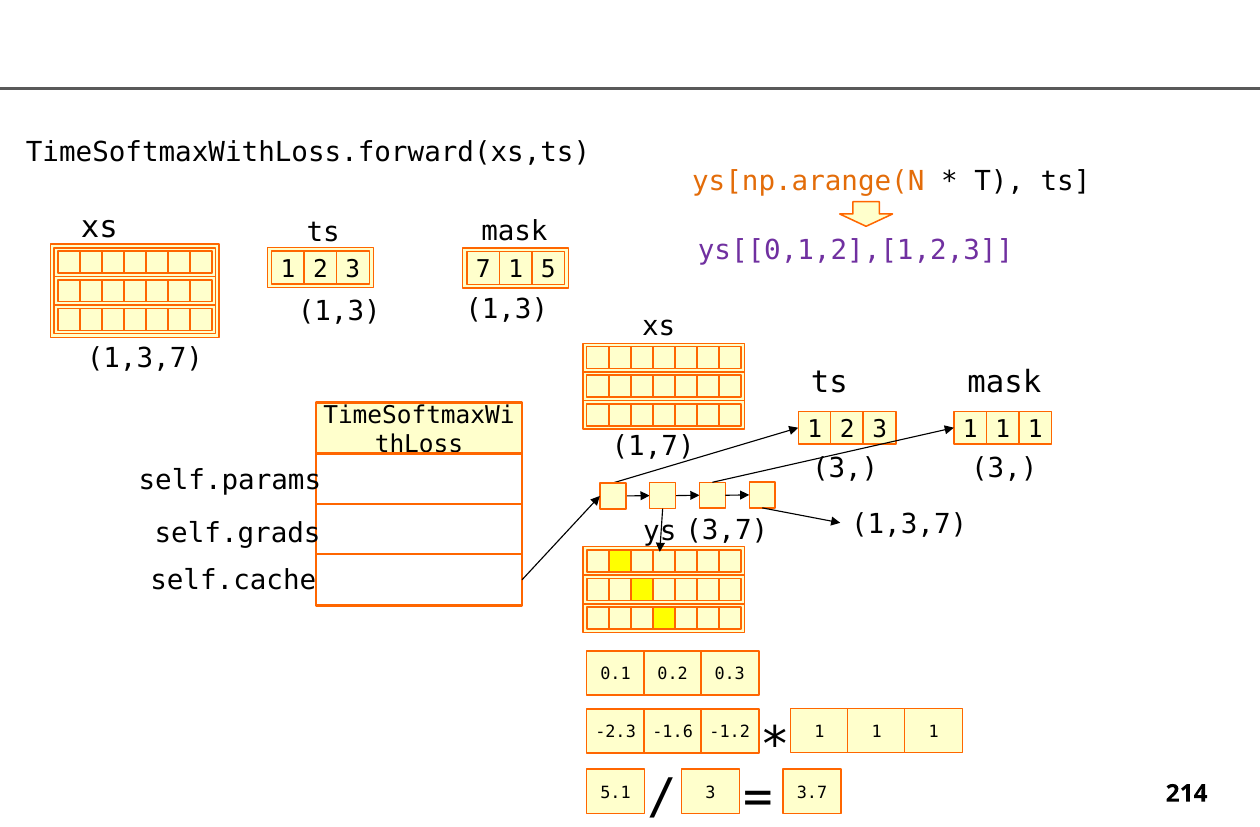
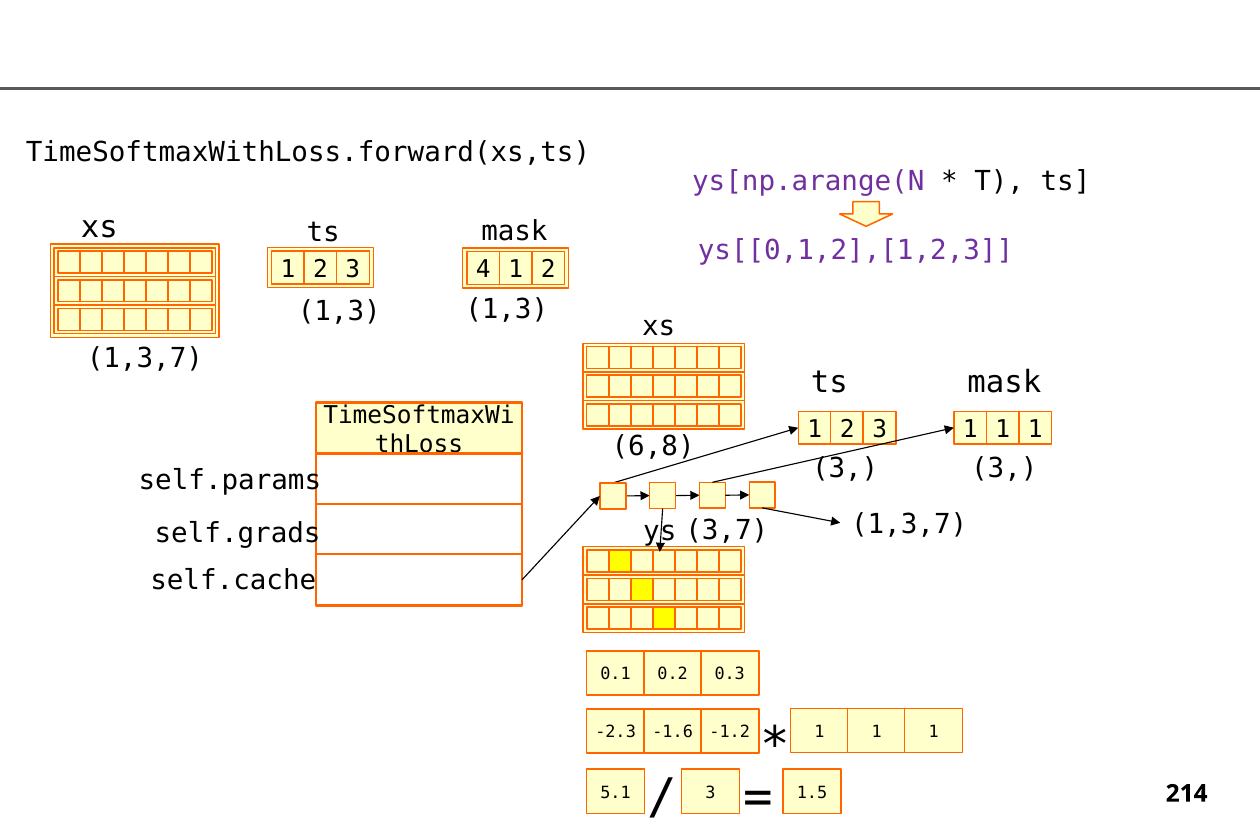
ys[np.arange(N colour: orange -> purple
7: 7 -> 4
5 at (548, 270): 5 -> 2
1,7: 1,7 -> 6,8
3.7: 3.7 -> 1.5
